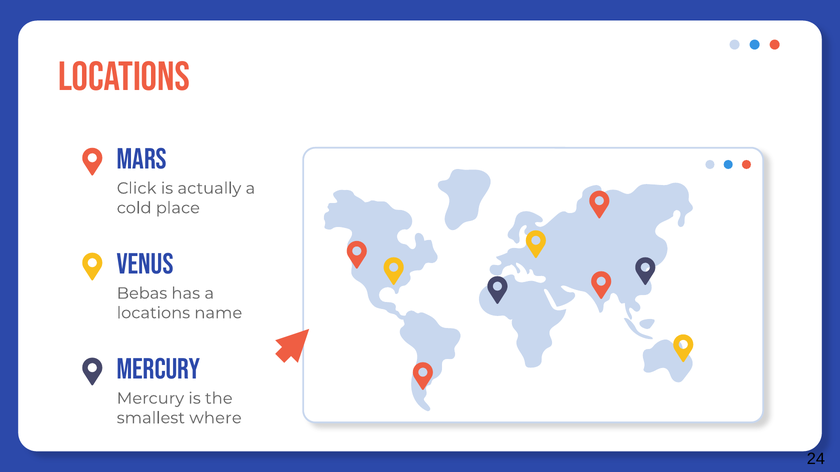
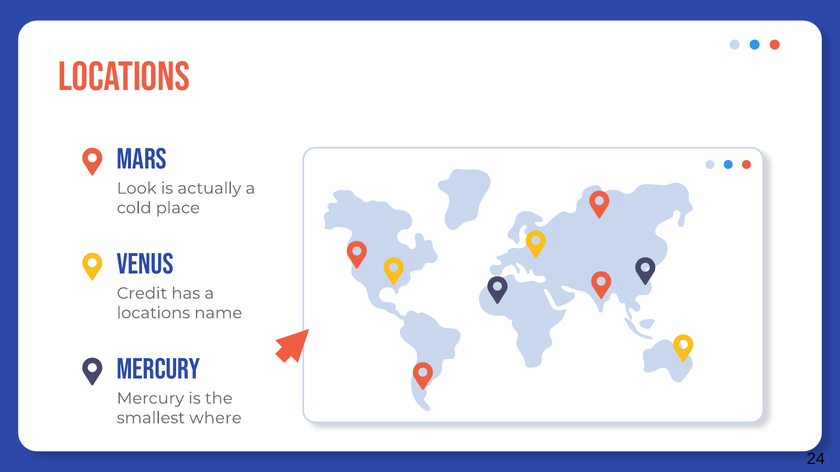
Click: Click -> Look
Bebas: Bebas -> Credit
